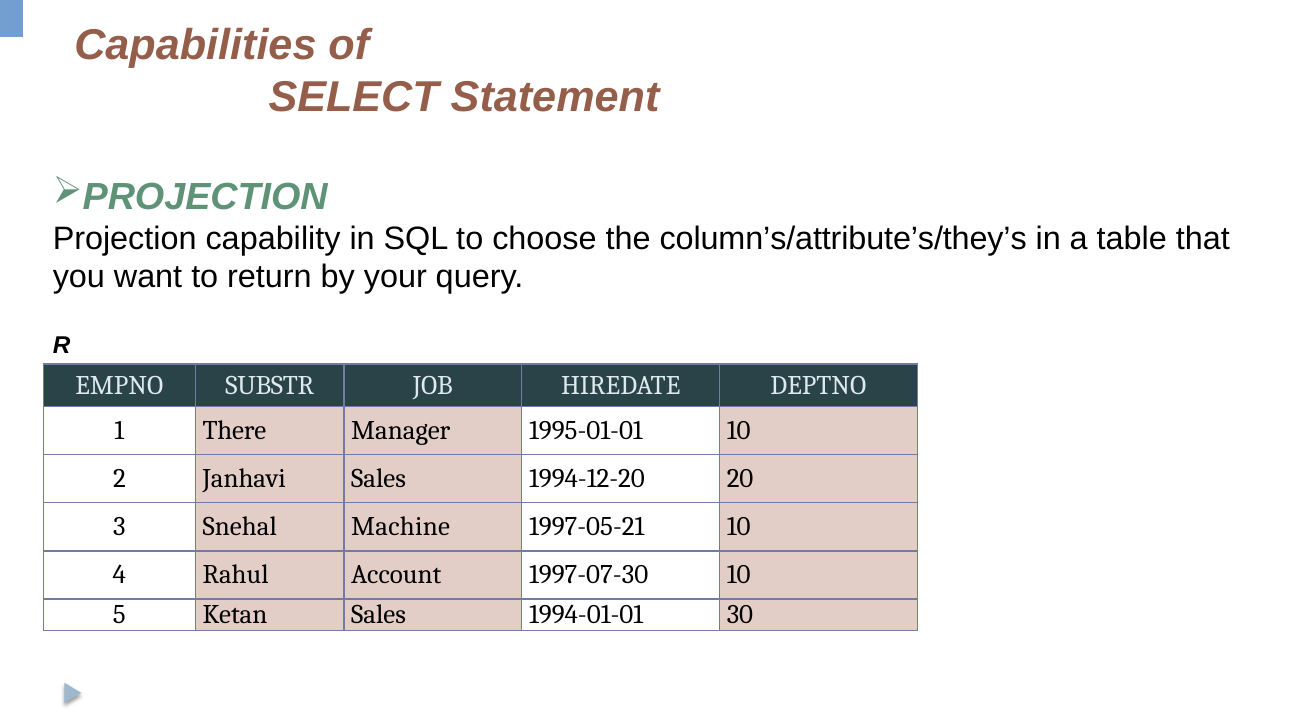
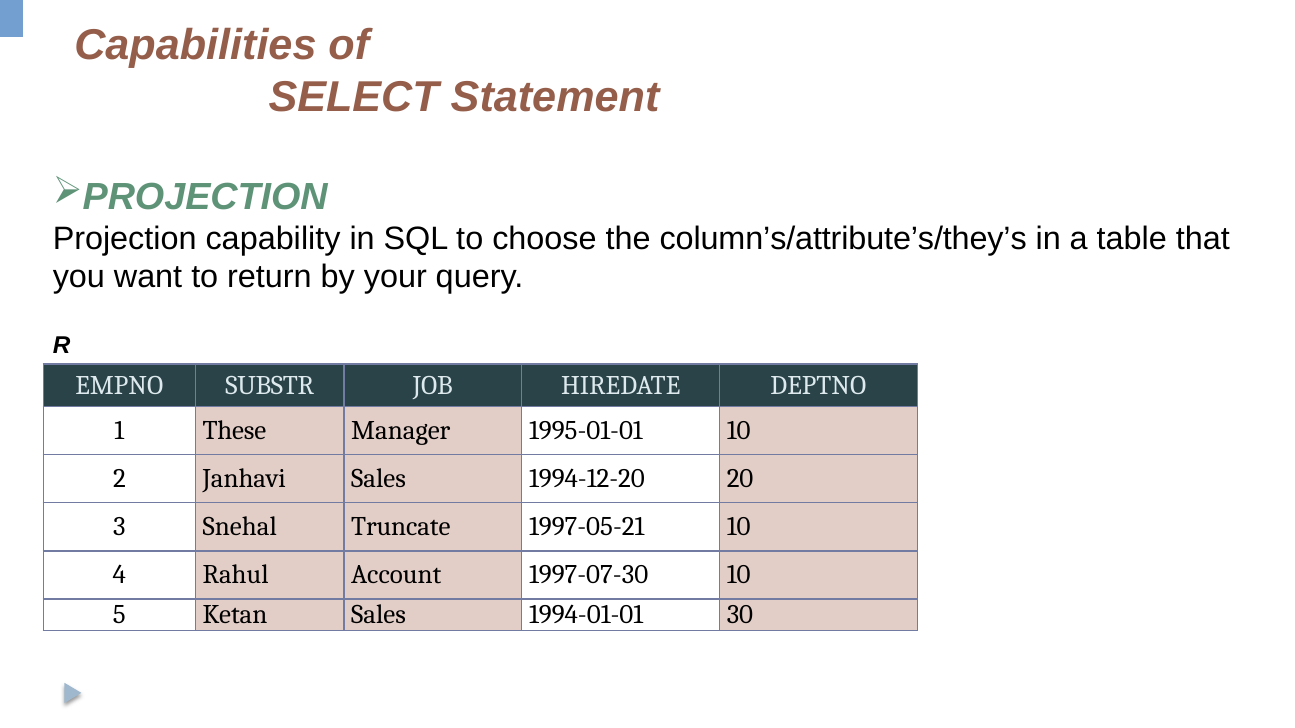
There: There -> These
Machine: Machine -> Truncate
